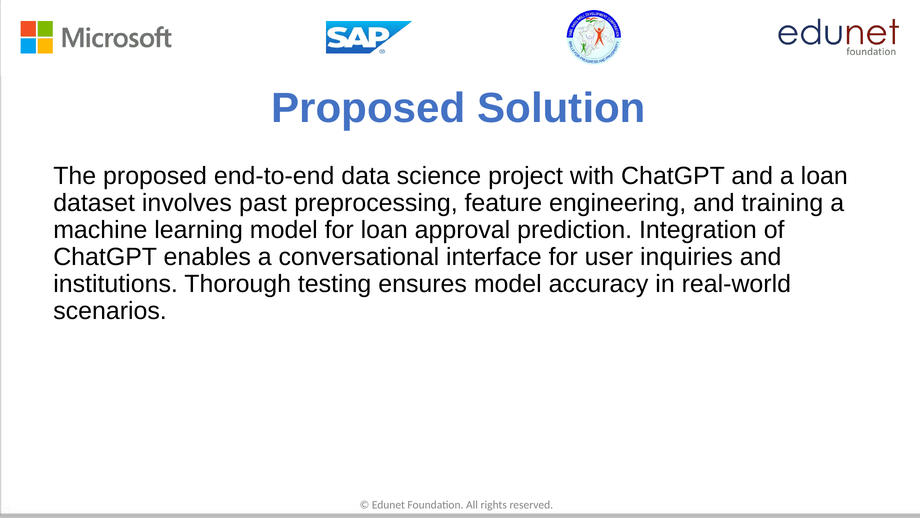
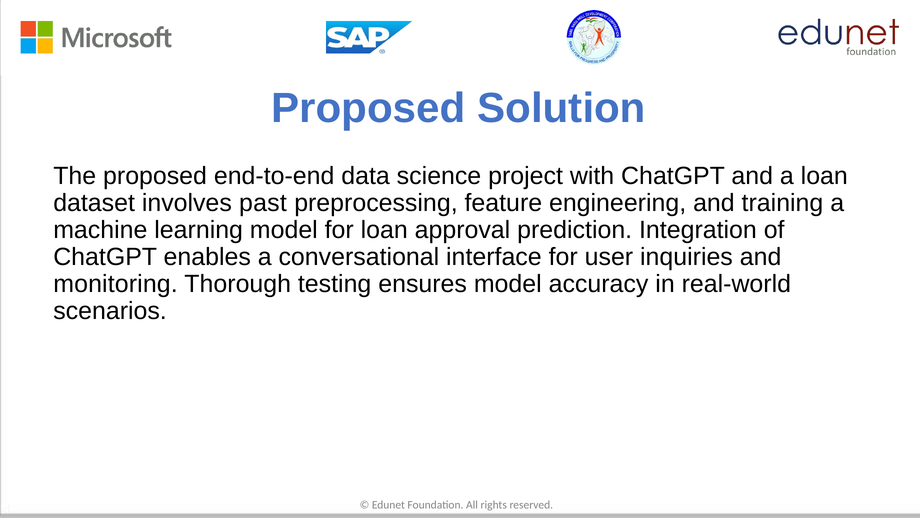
institutions: institutions -> monitoring
